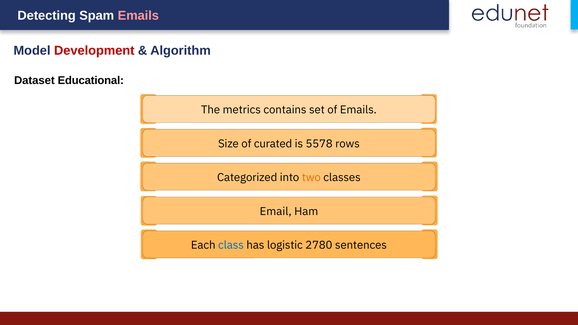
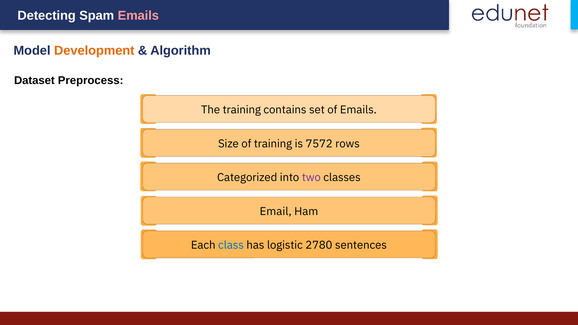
Development colour: red -> orange
Educational: Educational -> Preprocess
The metrics: metrics -> training
of curated: curated -> training
5578: 5578 -> 7572
two colour: orange -> purple
